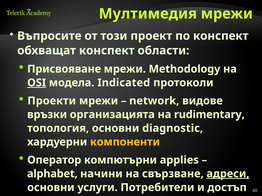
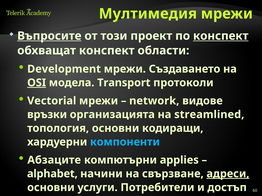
Въпросите underline: none -> present
конспект at (221, 36) underline: none -> present
Присвояване: Присвояване -> Development
Methodology: Methodology -> Създаването
Indicated: Indicated -> Transport
Проекти: Проекти -> Vectorial
rudimentary: rudimentary -> streamlined
diagnostic: diagnostic -> кодиращи
компоненти colour: yellow -> light blue
Оператор: Оператор -> Абзаците
